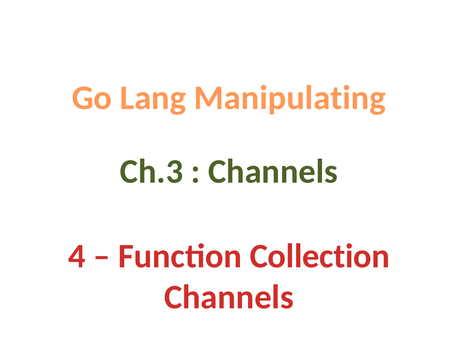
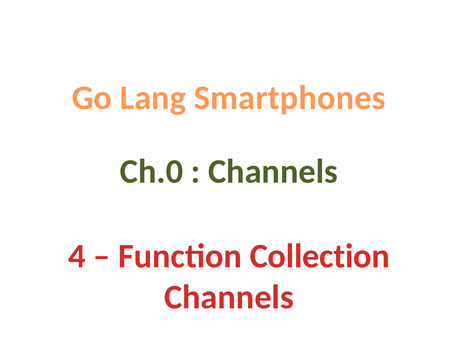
Manipulating: Manipulating -> Smartphones
Ch.3: Ch.3 -> Ch.0
